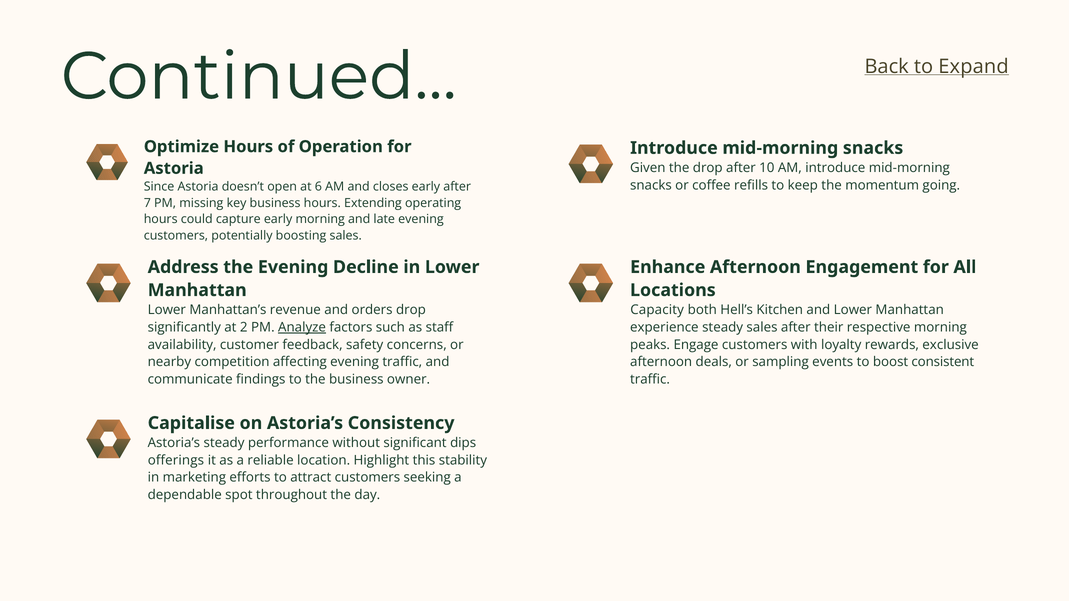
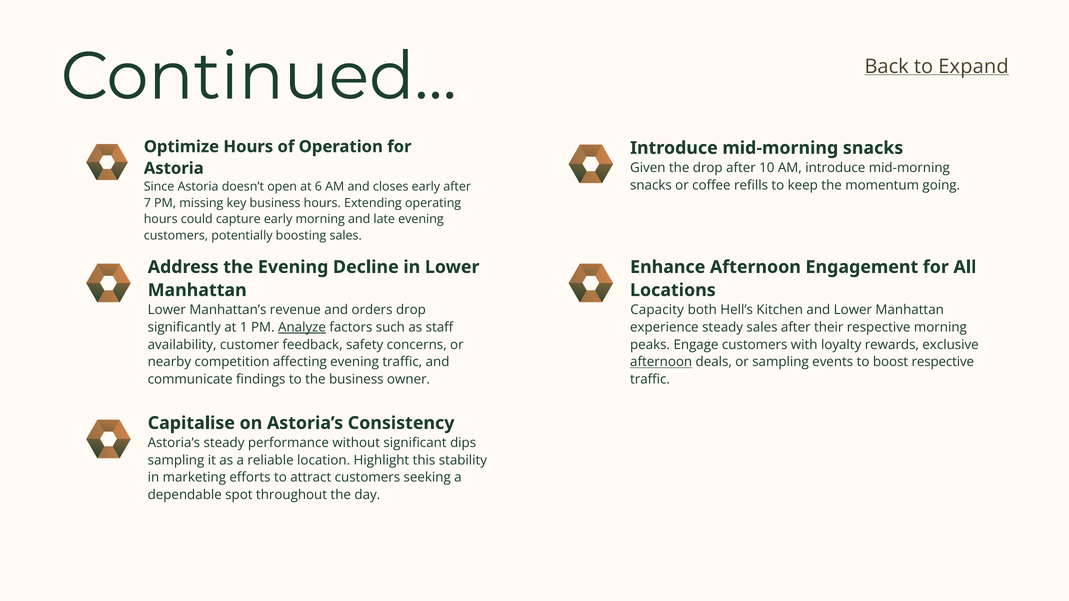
2: 2 -> 1
afternoon at (661, 362) underline: none -> present
boost consistent: consistent -> respective
offerings at (176, 460): offerings -> sampling
